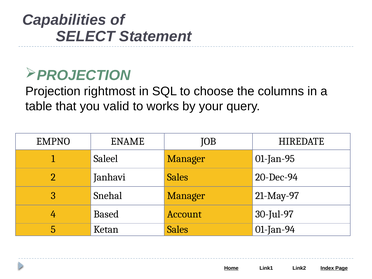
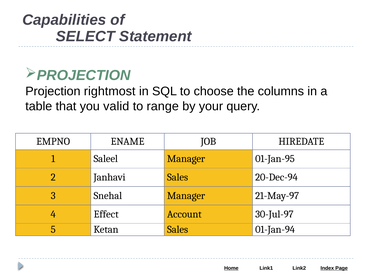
works: works -> range
Based: Based -> Effect
